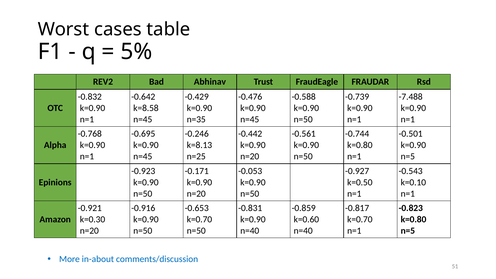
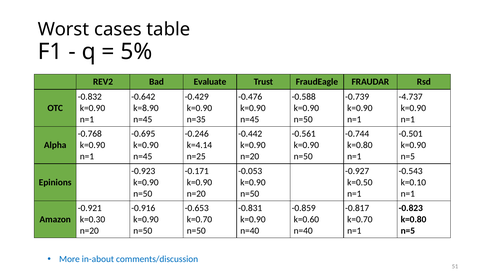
Abhinav: Abhinav -> Evaluate
-7.488: -7.488 -> -4.737
k=8.58: k=8.58 -> k=8.90
k=8.13: k=8.13 -> k=4.14
